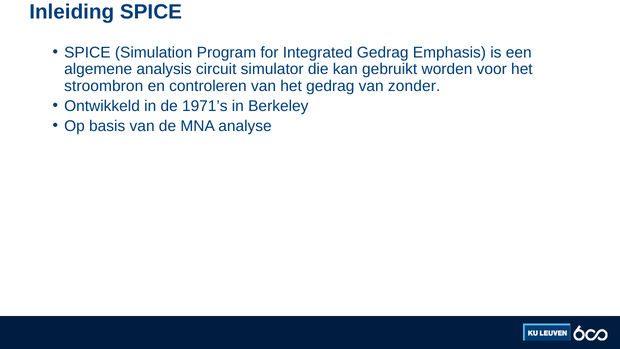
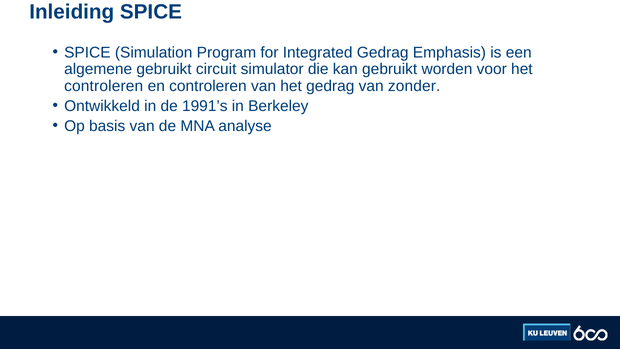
algemene analysis: analysis -> gebruikt
stroombron at (104, 86): stroombron -> controleren
1971’s: 1971’s -> 1991’s
